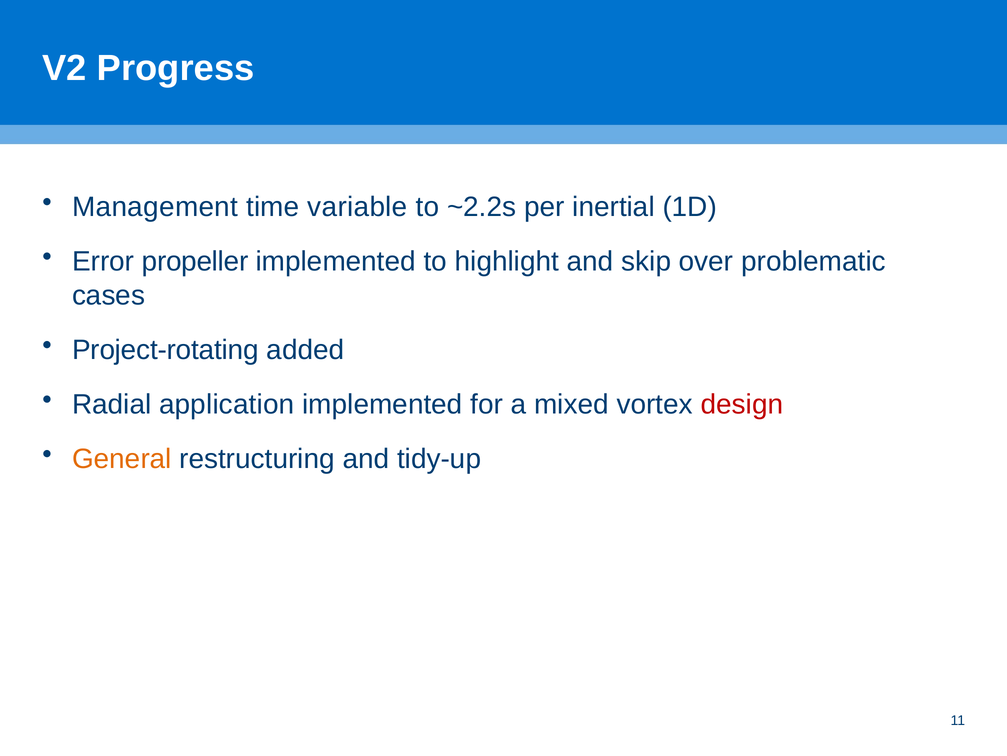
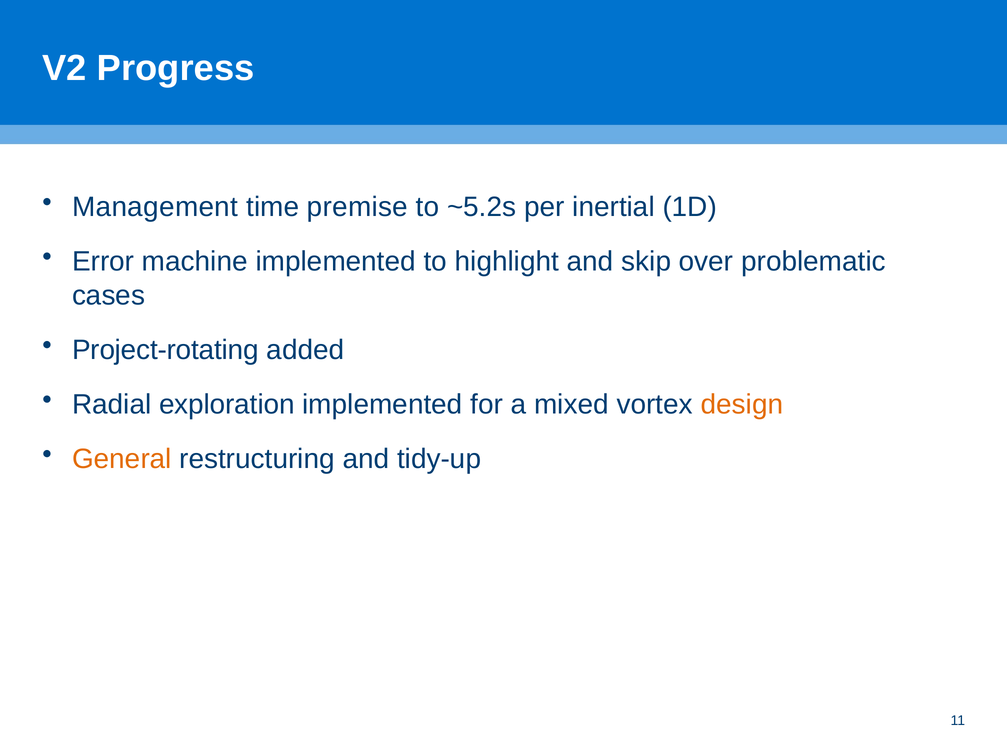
variable: variable -> premise
~2.2s: ~2.2s -> ~5.2s
propeller: propeller -> machine
application: application -> exploration
design colour: red -> orange
